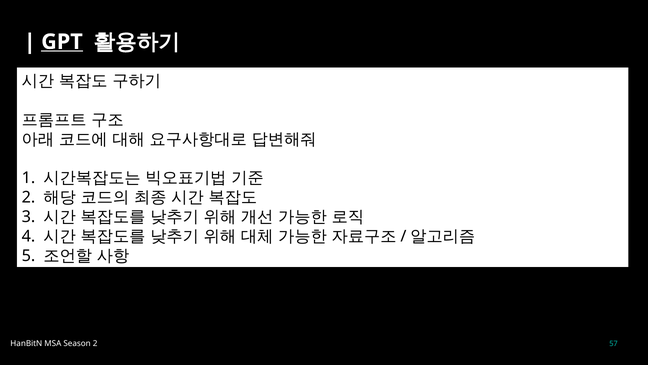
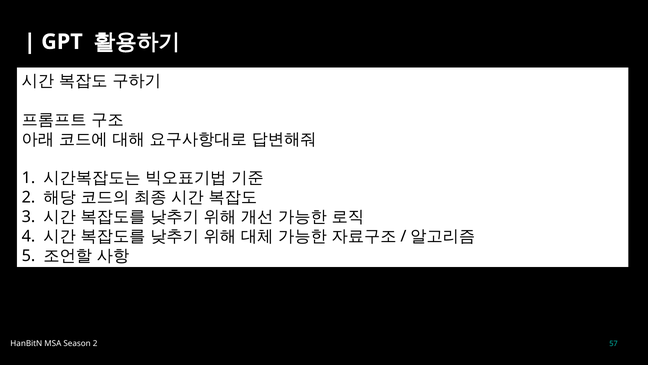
GPT underline: present -> none
